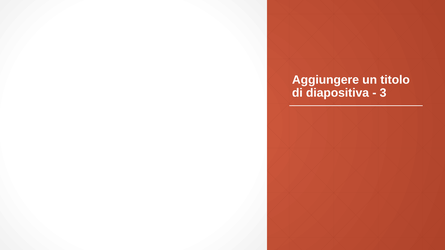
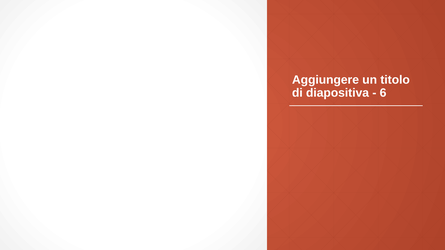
3: 3 -> 6
